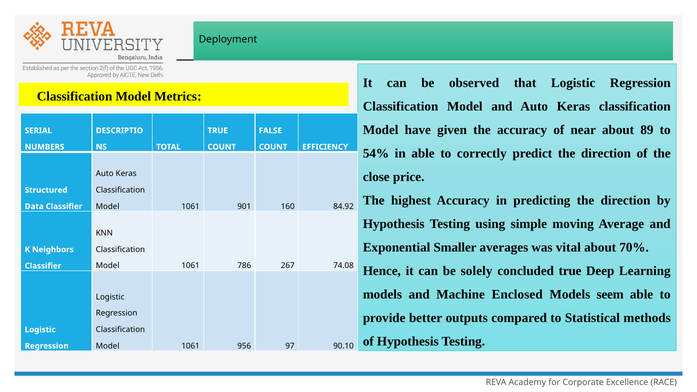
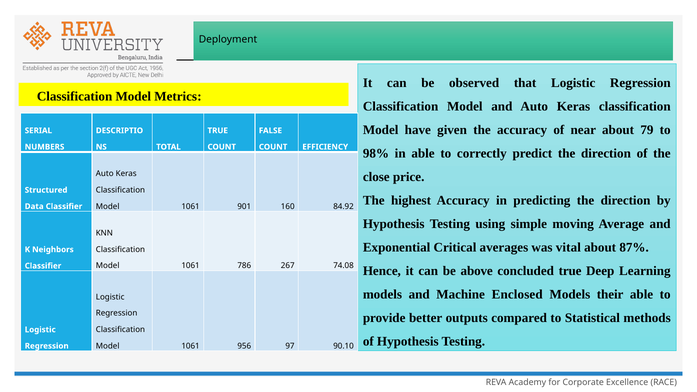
89: 89 -> 79
54%: 54% -> 98%
Smaller: Smaller -> Critical
70%: 70% -> 87%
solely: solely -> above
seem: seem -> their
